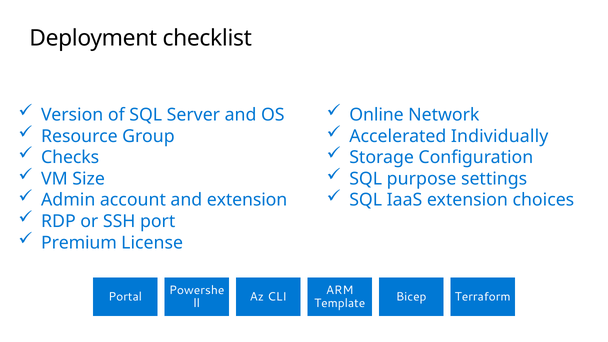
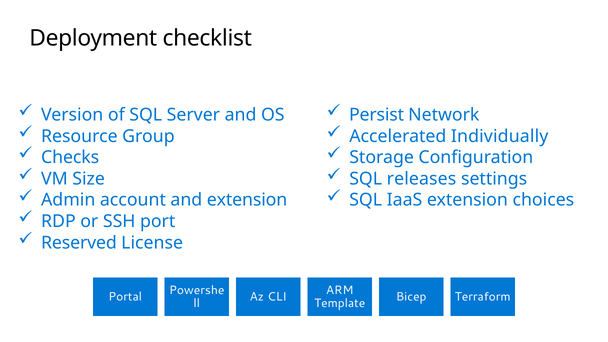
Online: Online -> Persist
purpose: purpose -> releases
Premium: Premium -> Reserved
